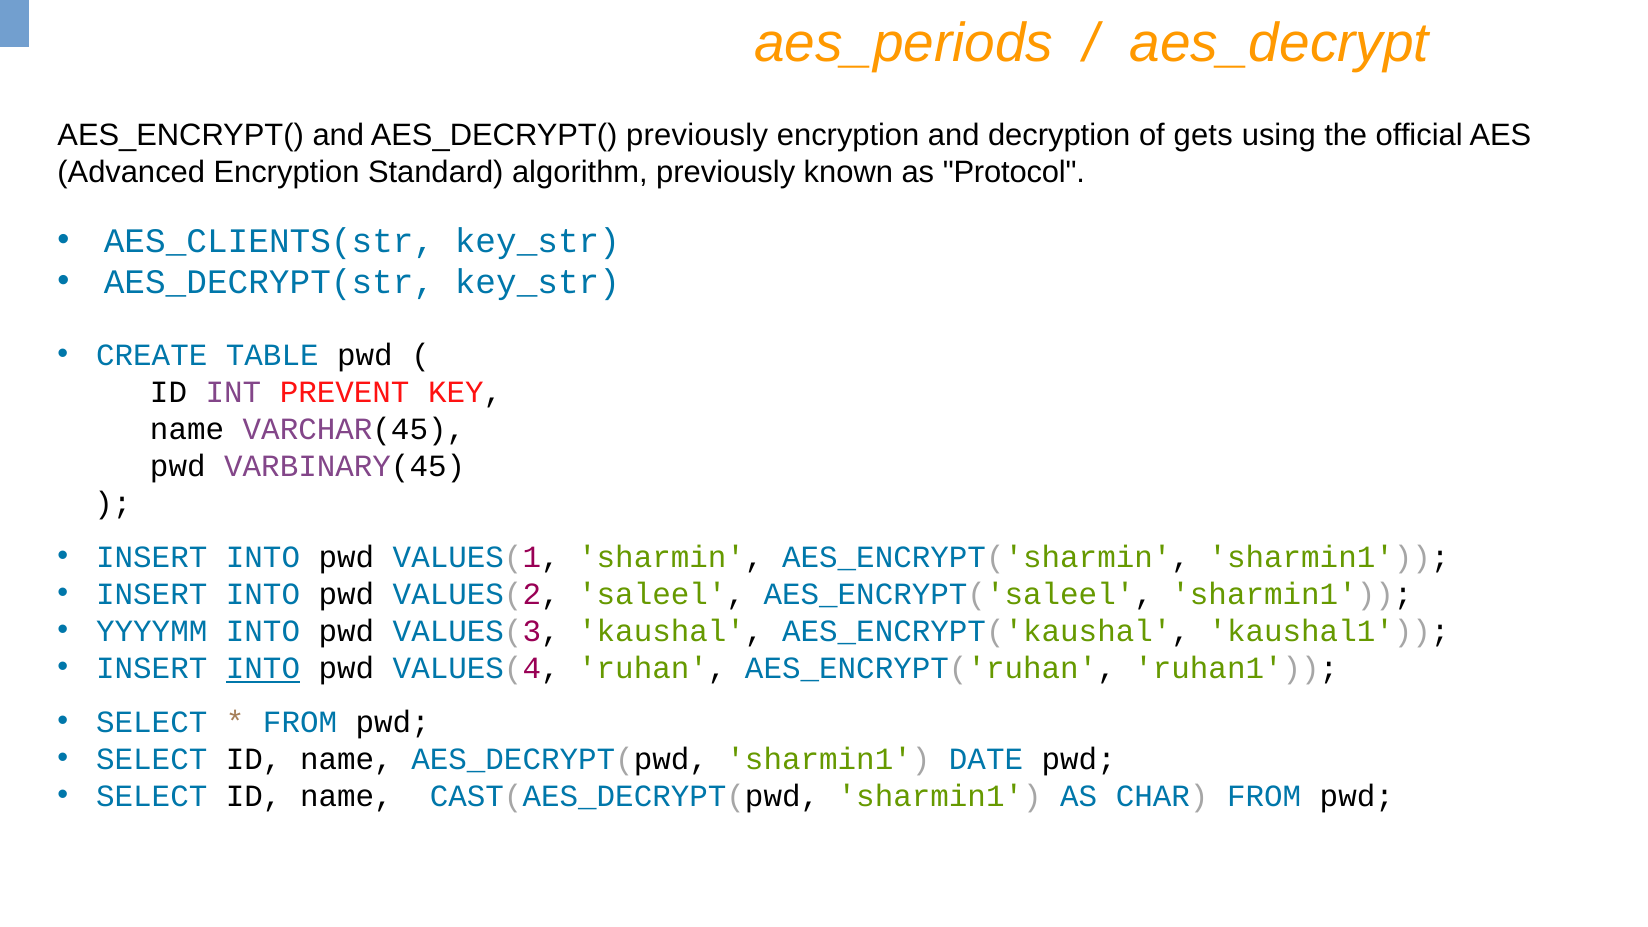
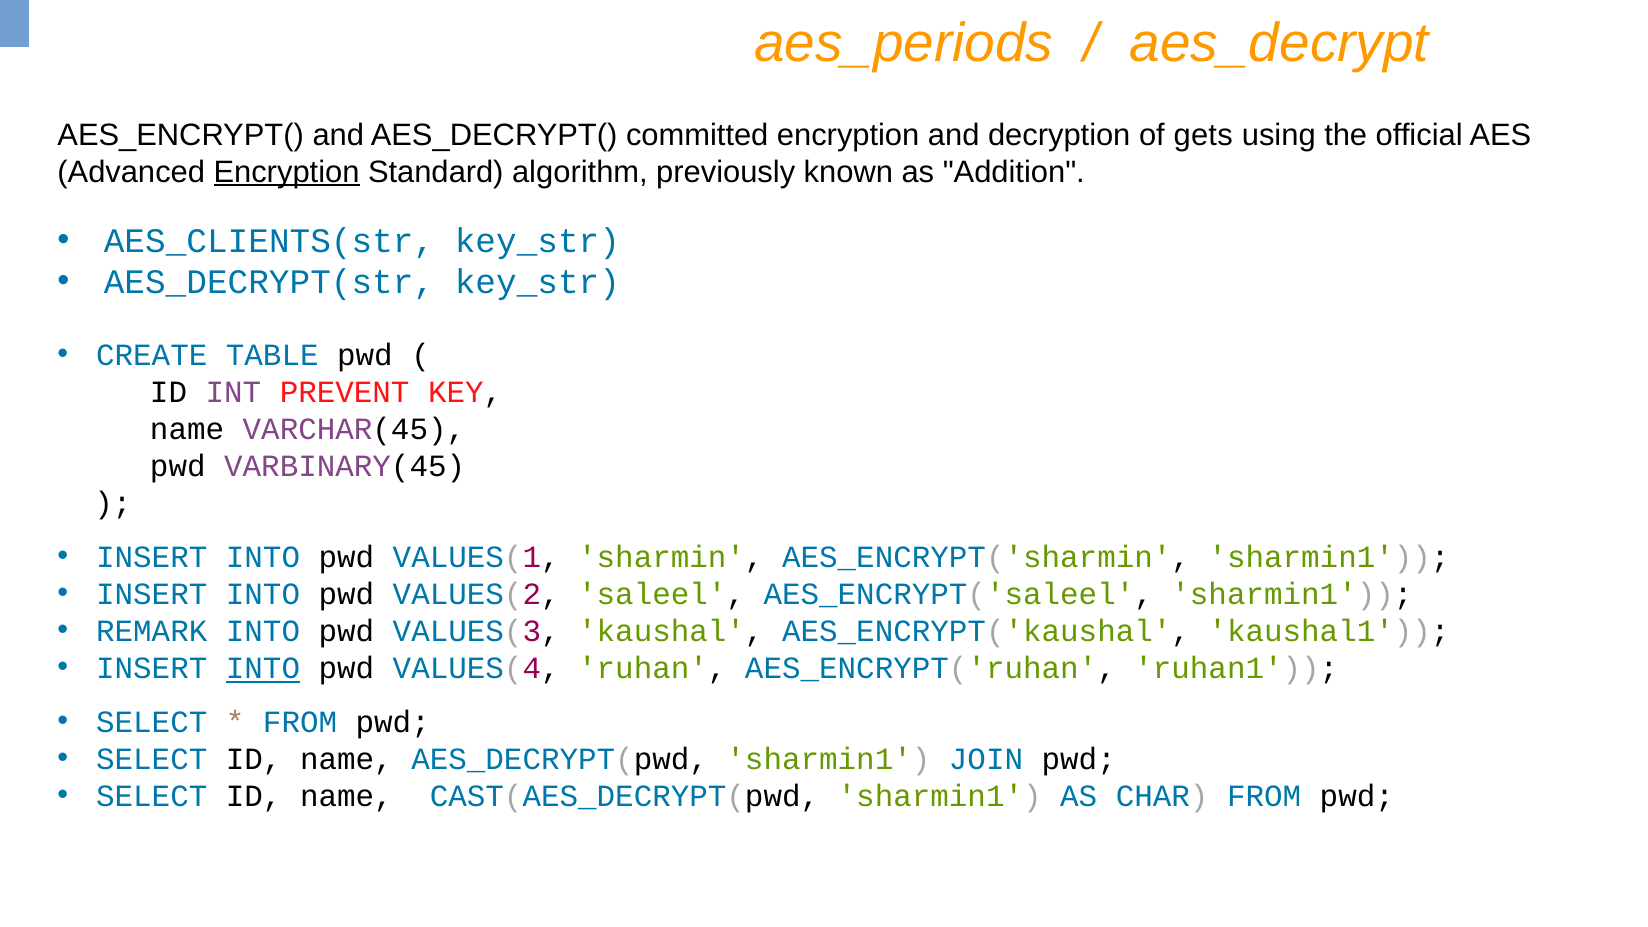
AES_DECRYPT( previously: previously -> committed
Encryption at (287, 172) underline: none -> present
Protocol: Protocol -> Addition
YYYYMM: YYYYMM -> REMARK
DATE: DATE -> JOIN
